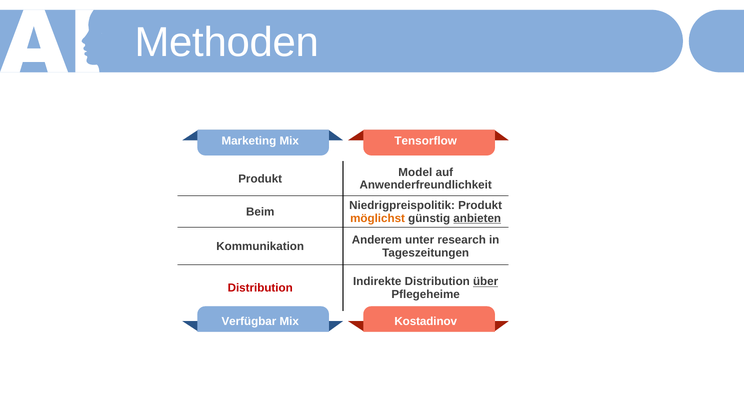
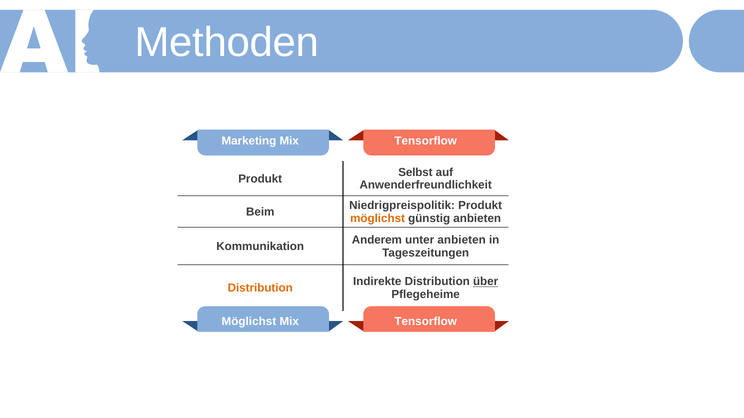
Model: Model -> Selbst
anbieten at (477, 219) underline: present -> none
unter research: research -> anbieten
Distribution at (260, 288) colour: red -> orange
Verfügbar at (249, 322): Verfügbar -> Möglichst
Kostadinov at (426, 322): Kostadinov -> Tensorflow
